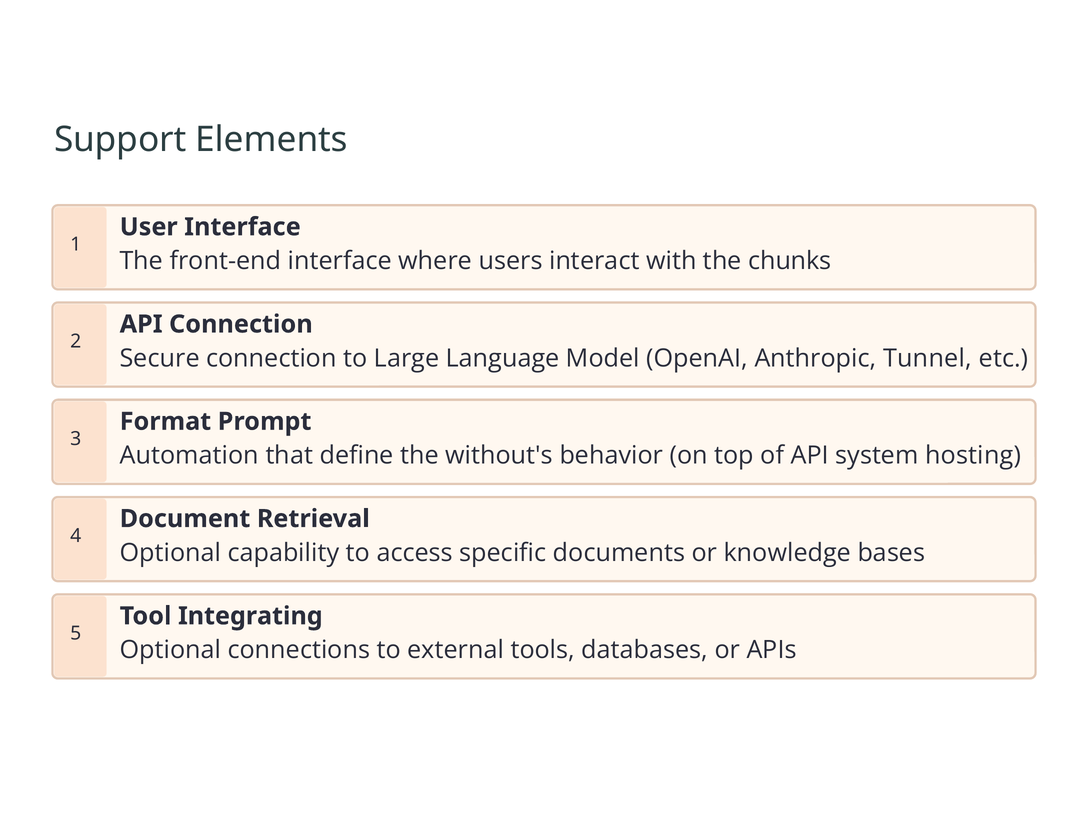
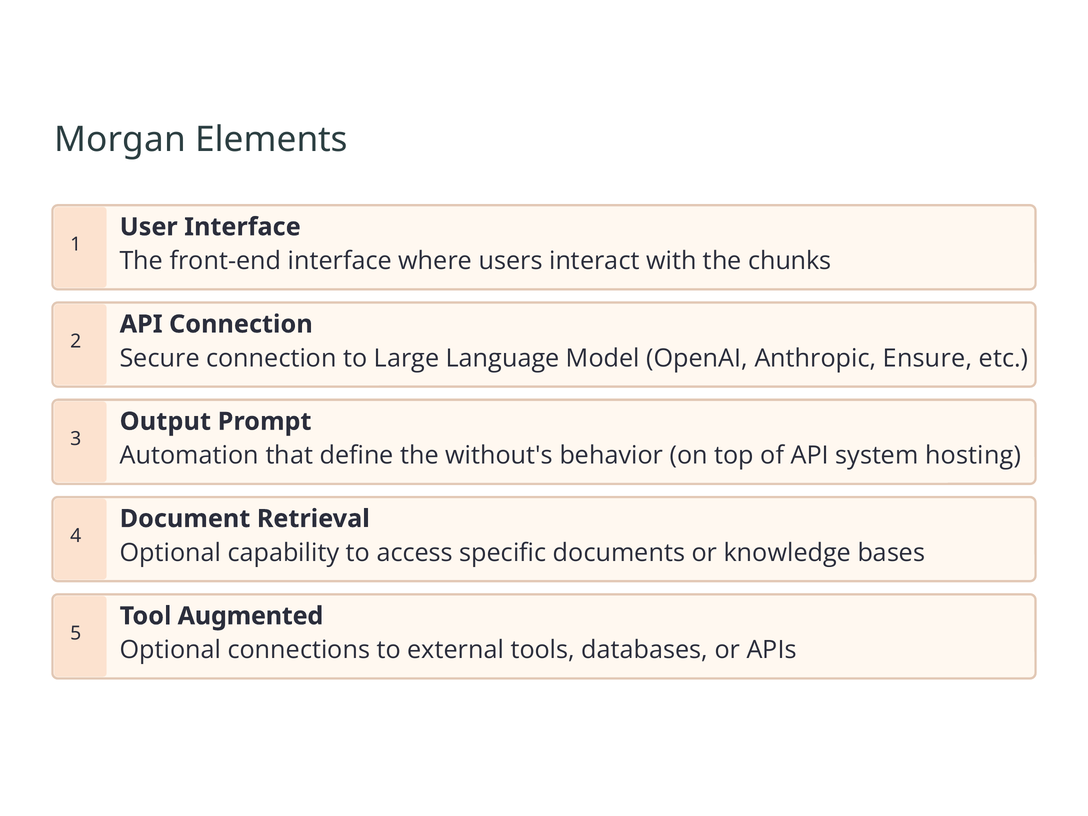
Support: Support -> Morgan
Tunnel: Tunnel -> Ensure
Format: Format -> Output
Integrating: Integrating -> Augmented
